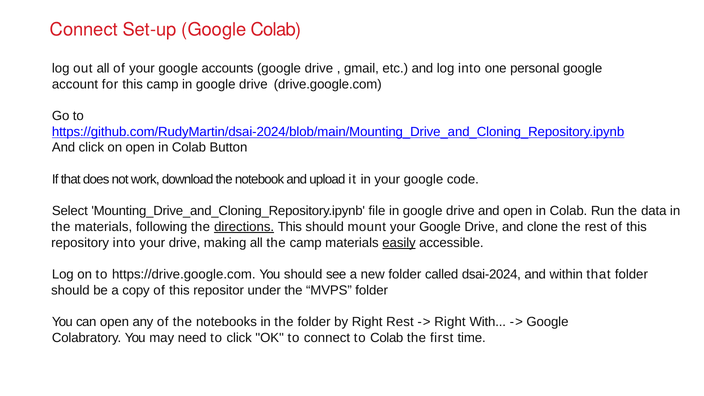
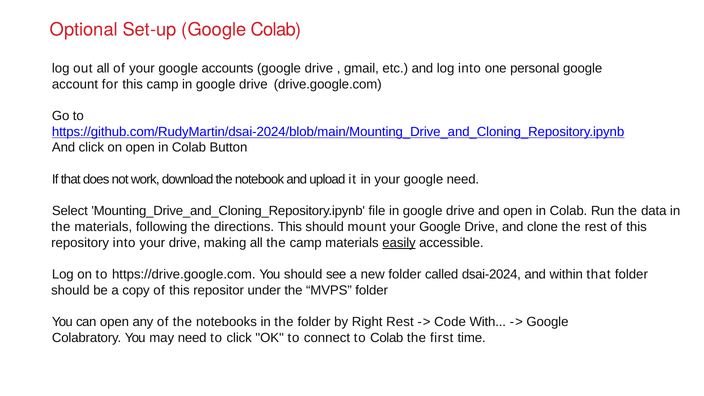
Connect at (84, 30): Connect -> Optional
google code: code -> need
directions underline: present -> none
Right at (450, 322): Right -> Code
